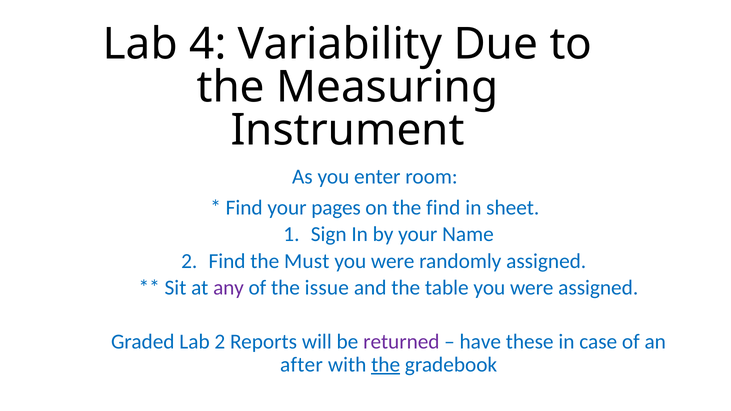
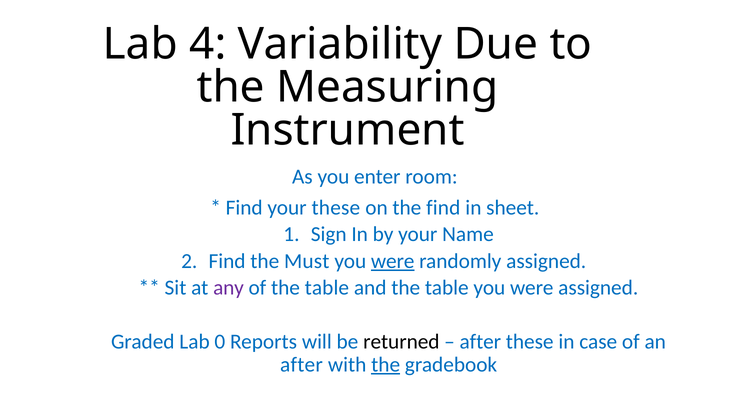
your pages: pages -> these
were at (393, 261) underline: none -> present
of the issue: issue -> table
Lab 2: 2 -> 0
returned colour: purple -> black
have at (480, 342): have -> after
